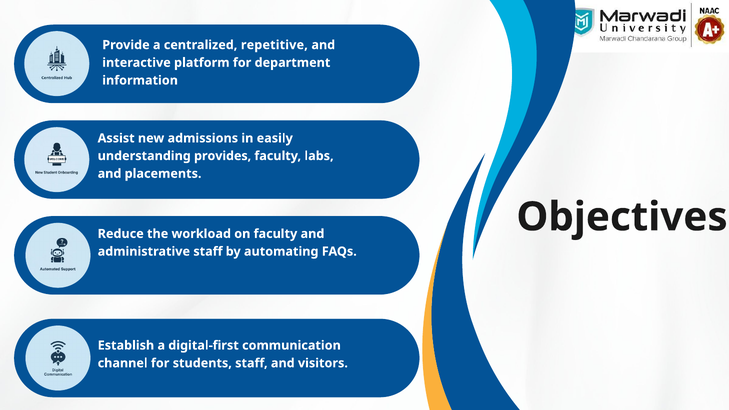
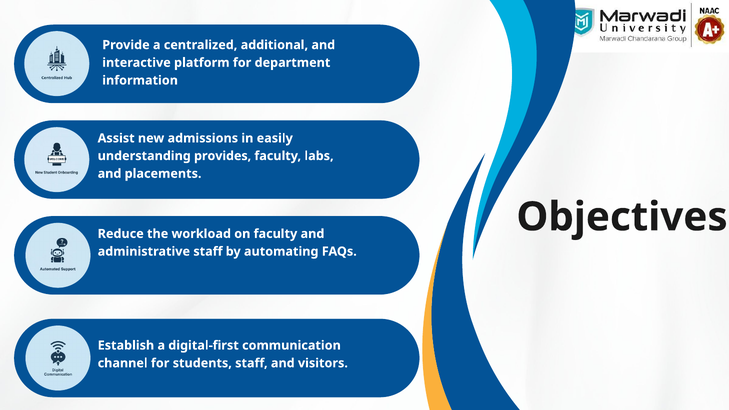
repetitive: repetitive -> additional
